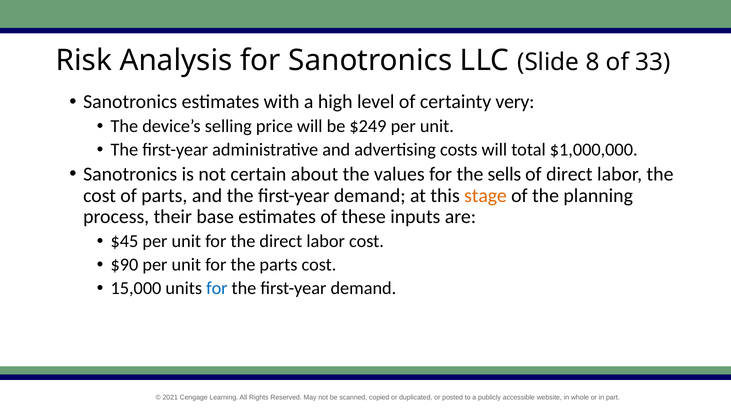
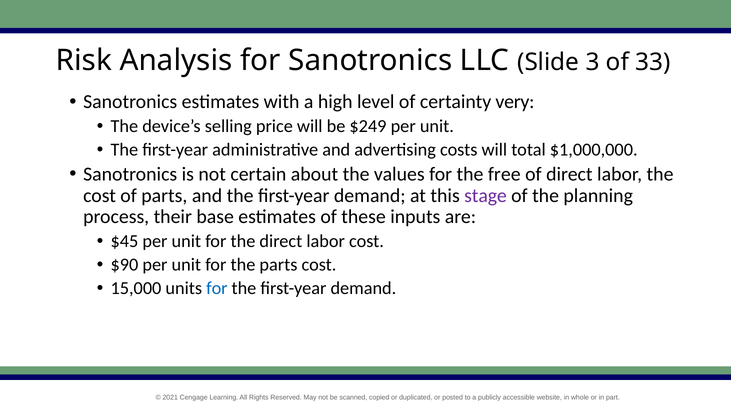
8: 8 -> 3
sells: sells -> free
stage colour: orange -> purple
